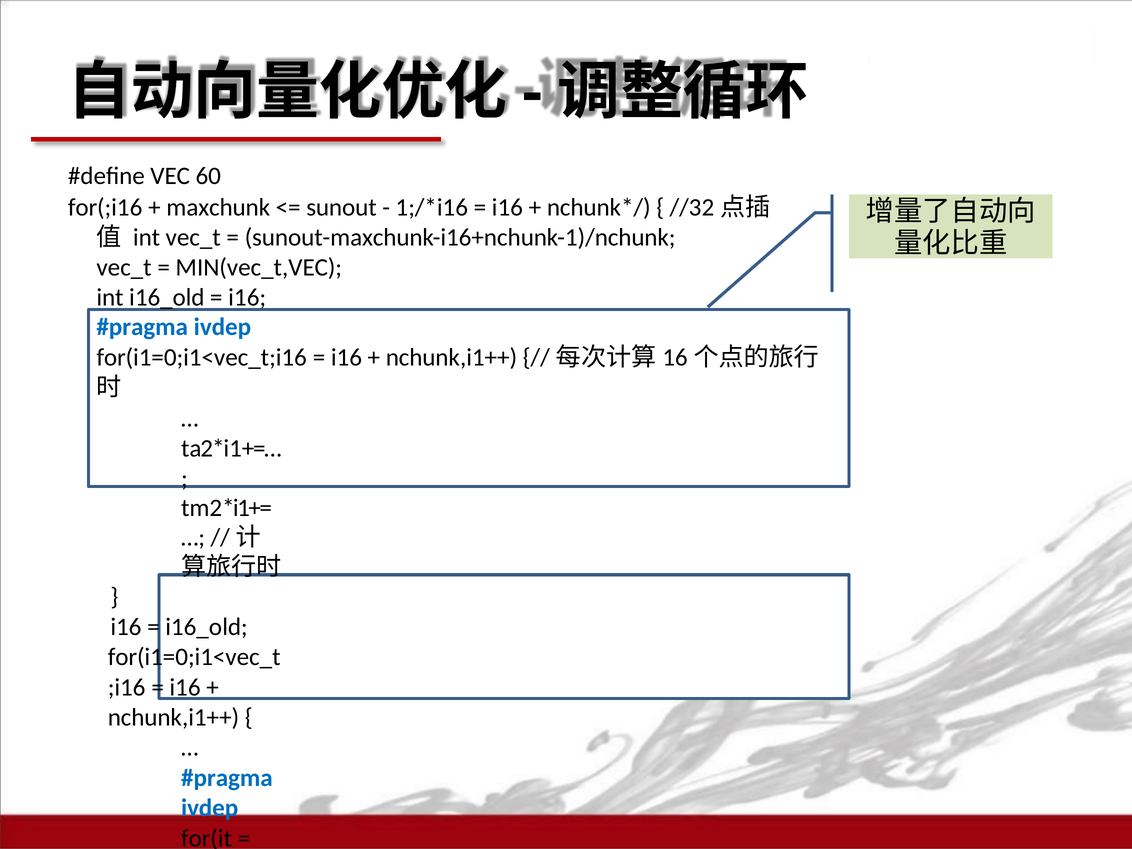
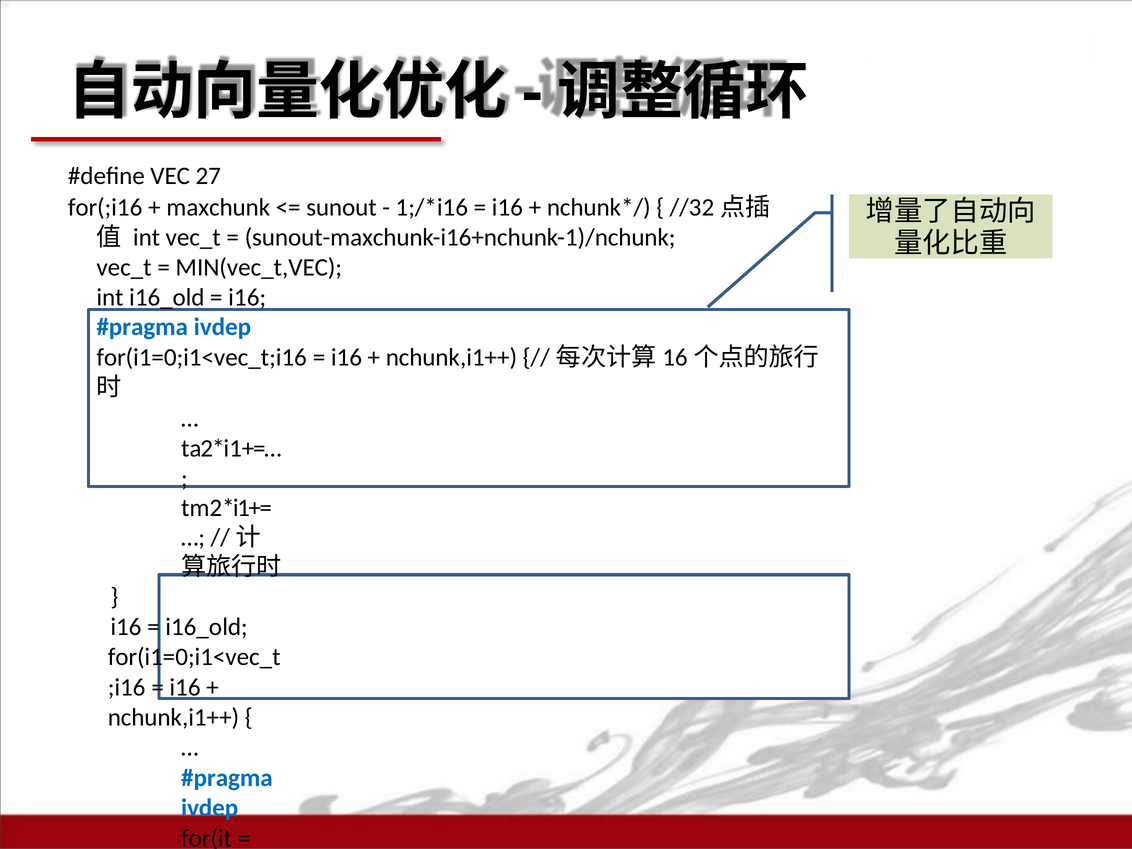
60: 60 -> 27
